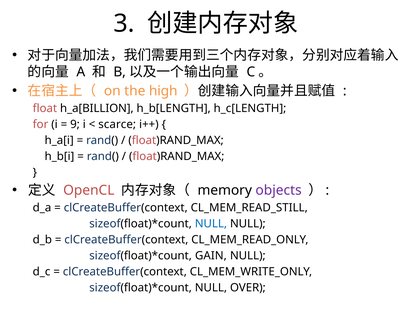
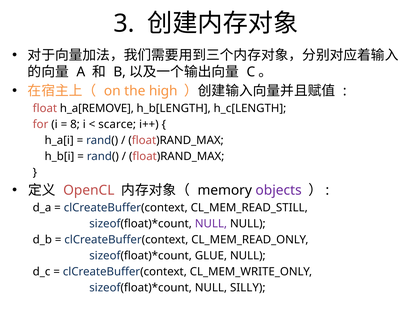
h_a[BILLION: h_a[BILLION -> h_a[REMOVE
9: 9 -> 8
NULL at (211, 224) colour: blue -> purple
GAIN: GAIN -> GLUE
OVER: OVER -> SILLY
